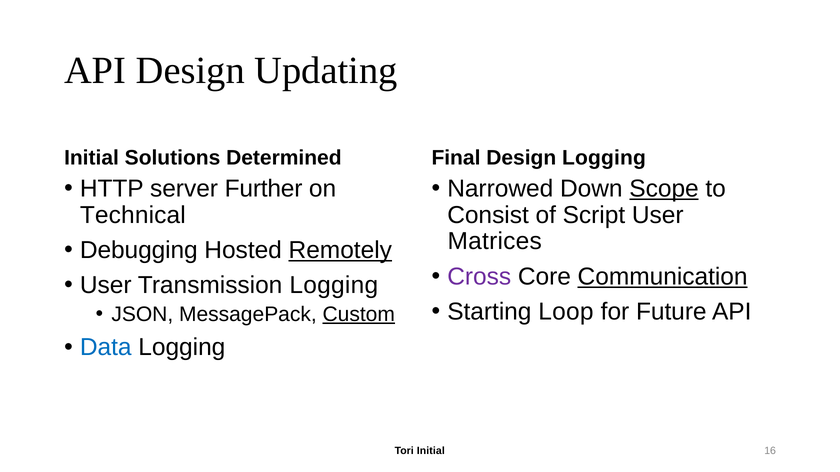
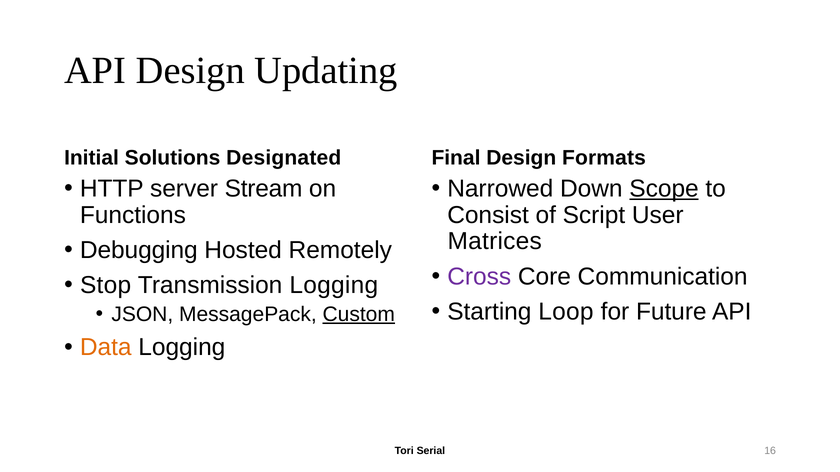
Determined: Determined -> Designated
Design Logging: Logging -> Formats
Further: Further -> Stream
Technical: Technical -> Functions
Remotely underline: present -> none
Communication underline: present -> none
User at (106, 286): User -> Stop
Data colour: blue -> orange
Tori Initial: Initial -> Serial
